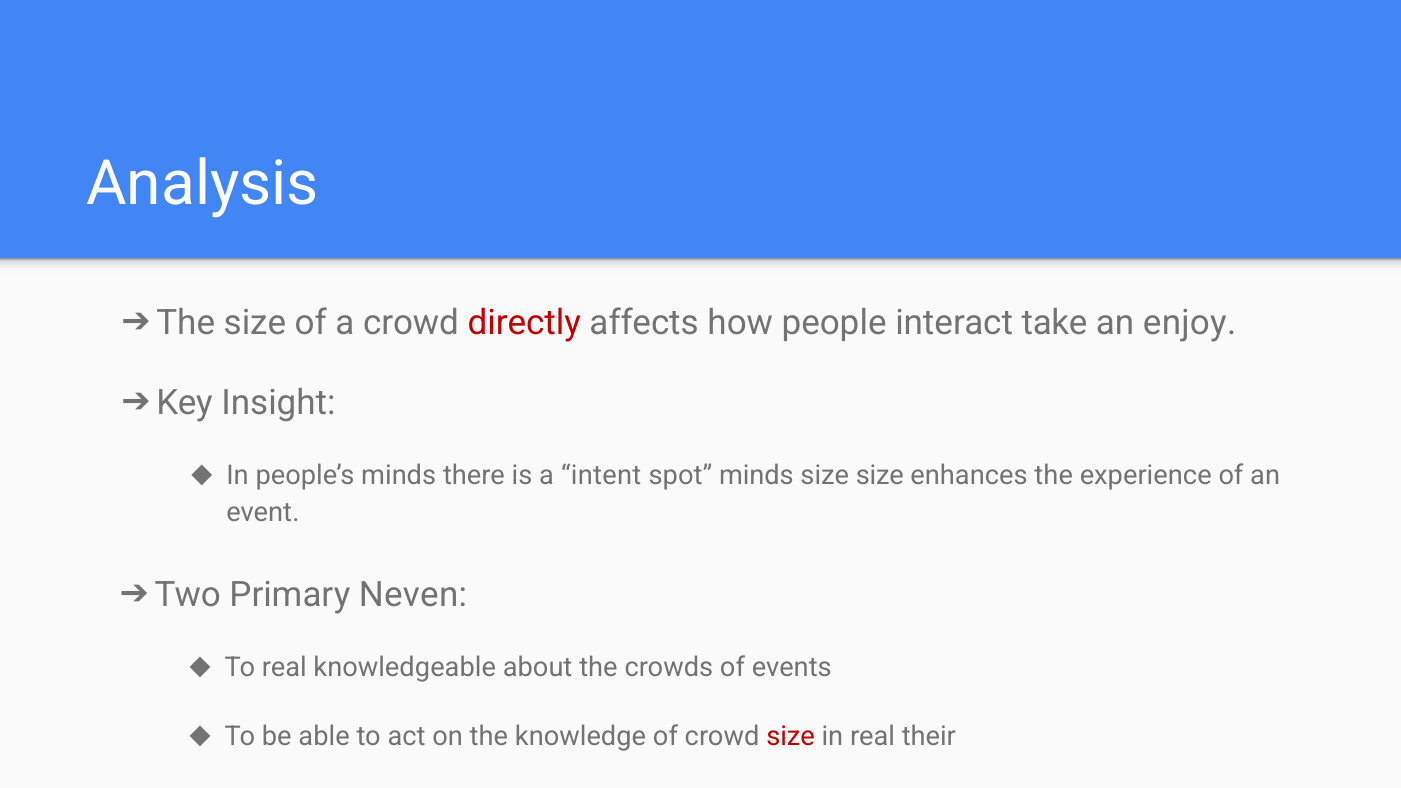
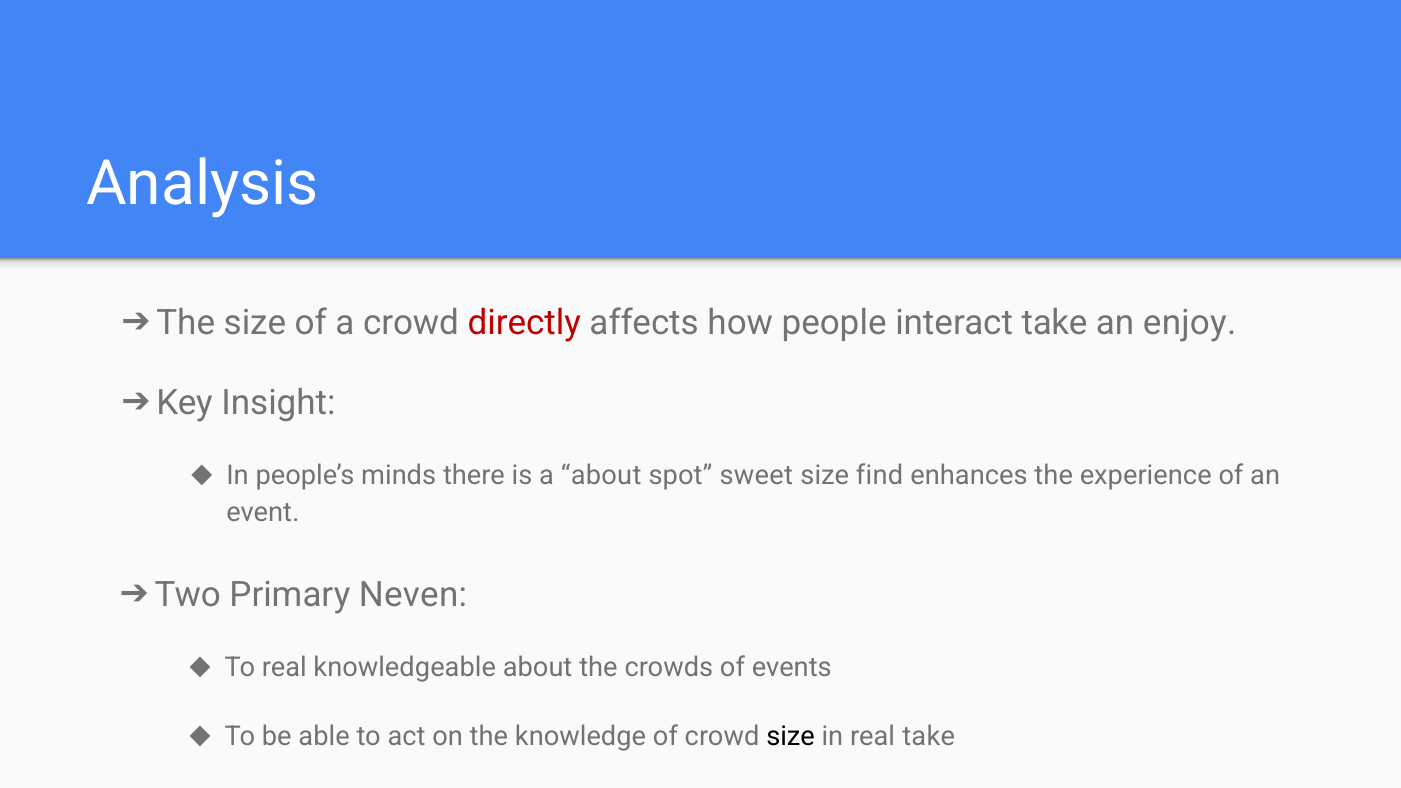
a intent: intent -> about
spot minds: minds -> sweet
size size: size -> find
size at (791, 736) colour: red -> black
real their: their -> take
